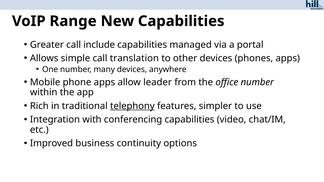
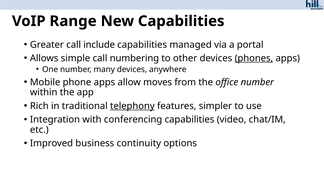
translation: translation -> numbering
phones underline: none -> present
leader: leader -> moves
